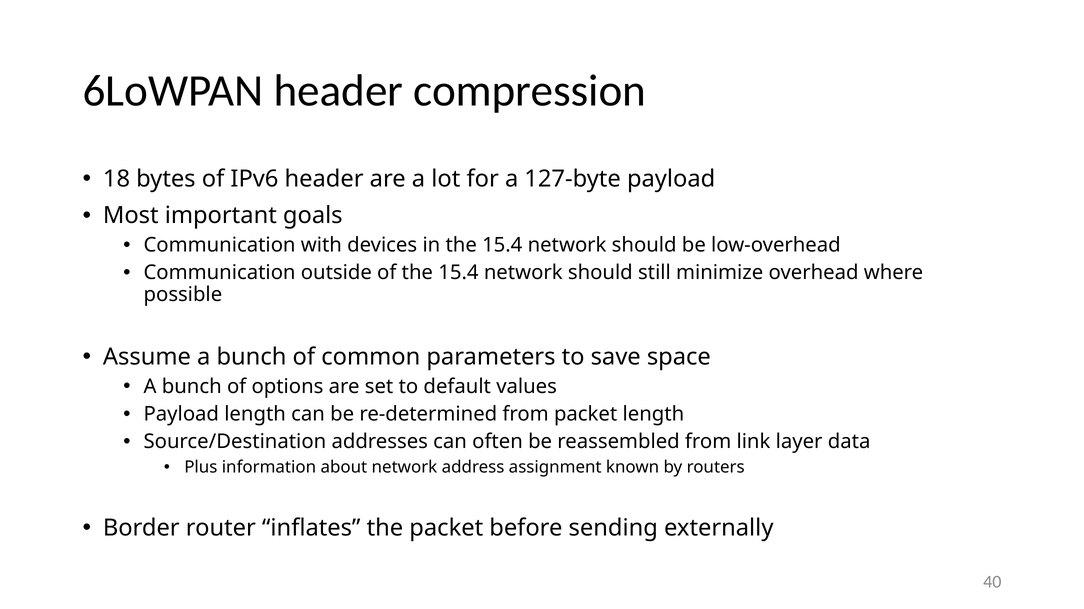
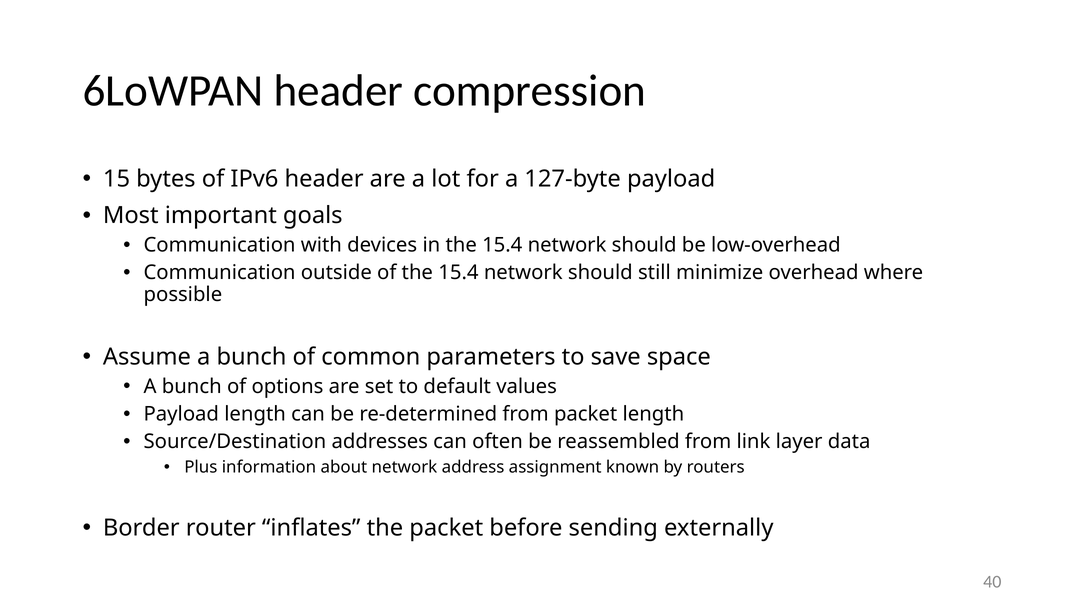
18: 18 -> 15
